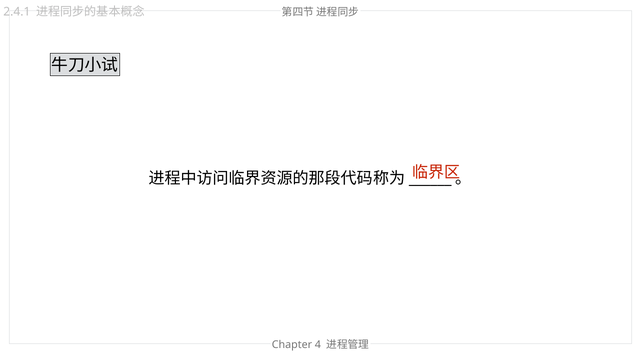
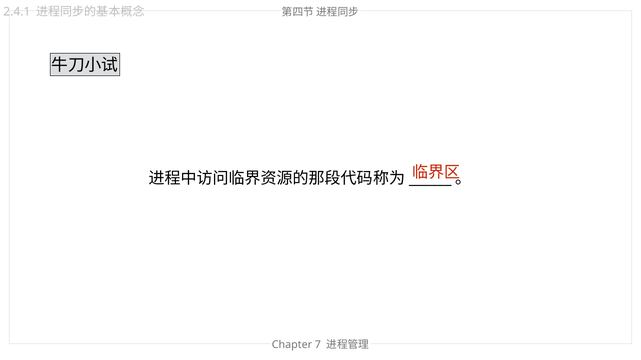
4: 4 -> 7
